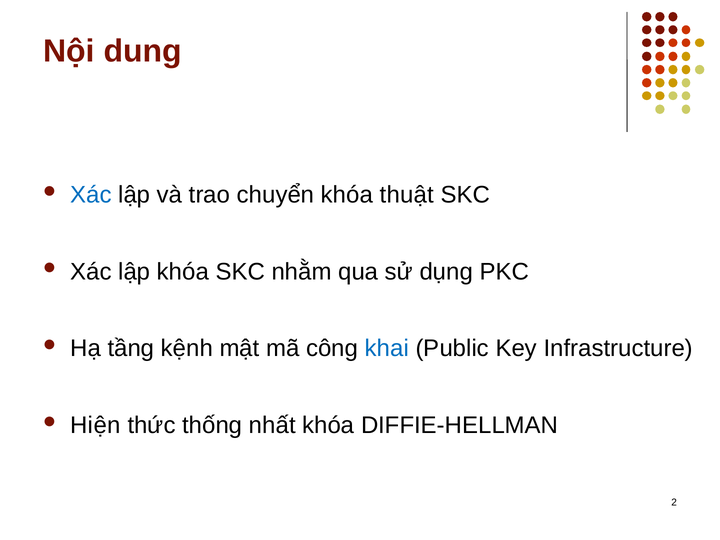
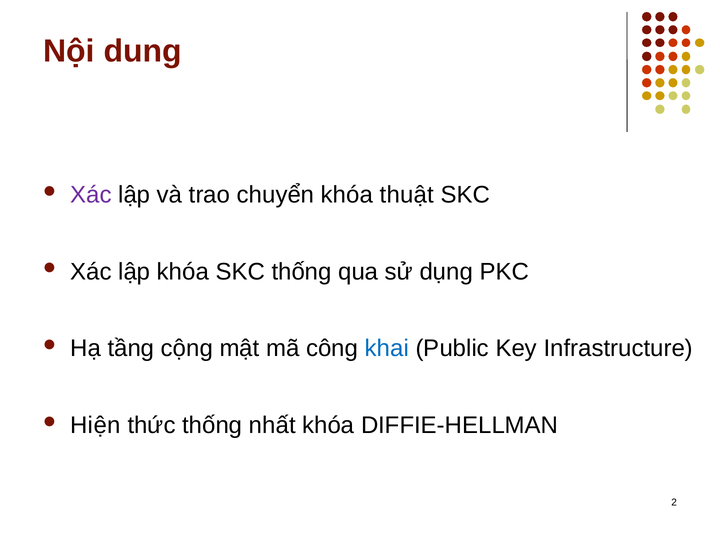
Xác at (91, 195) colour: blue -> purple
SKC nhằm: nhằm -> thống
kệnh: kệnh -> cộng
